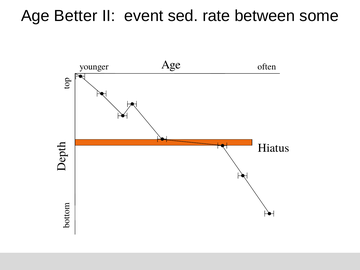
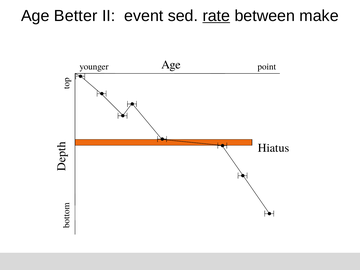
rate underline: none -> present
some: some -> make
often: often -> point
